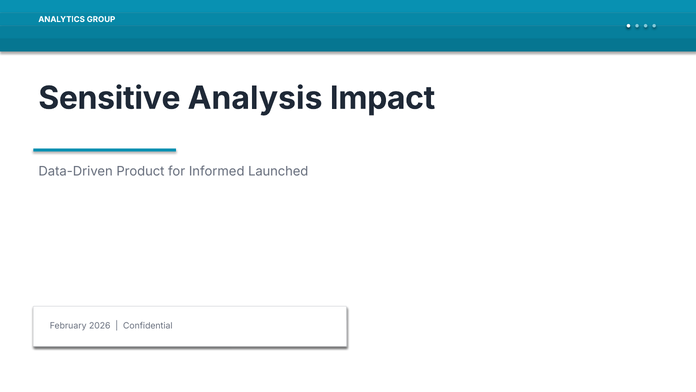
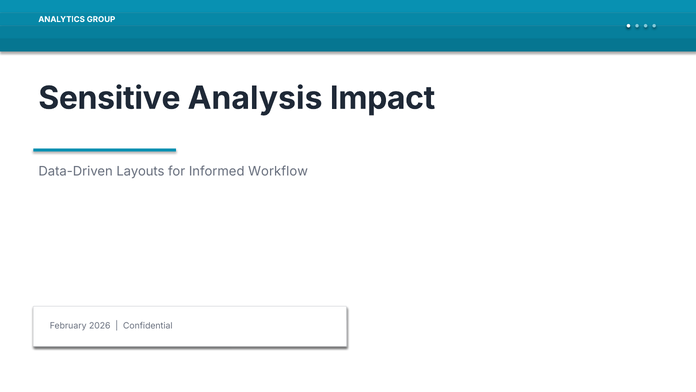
Product: Product -> Layouts
Launched: Launched -> Workflow
